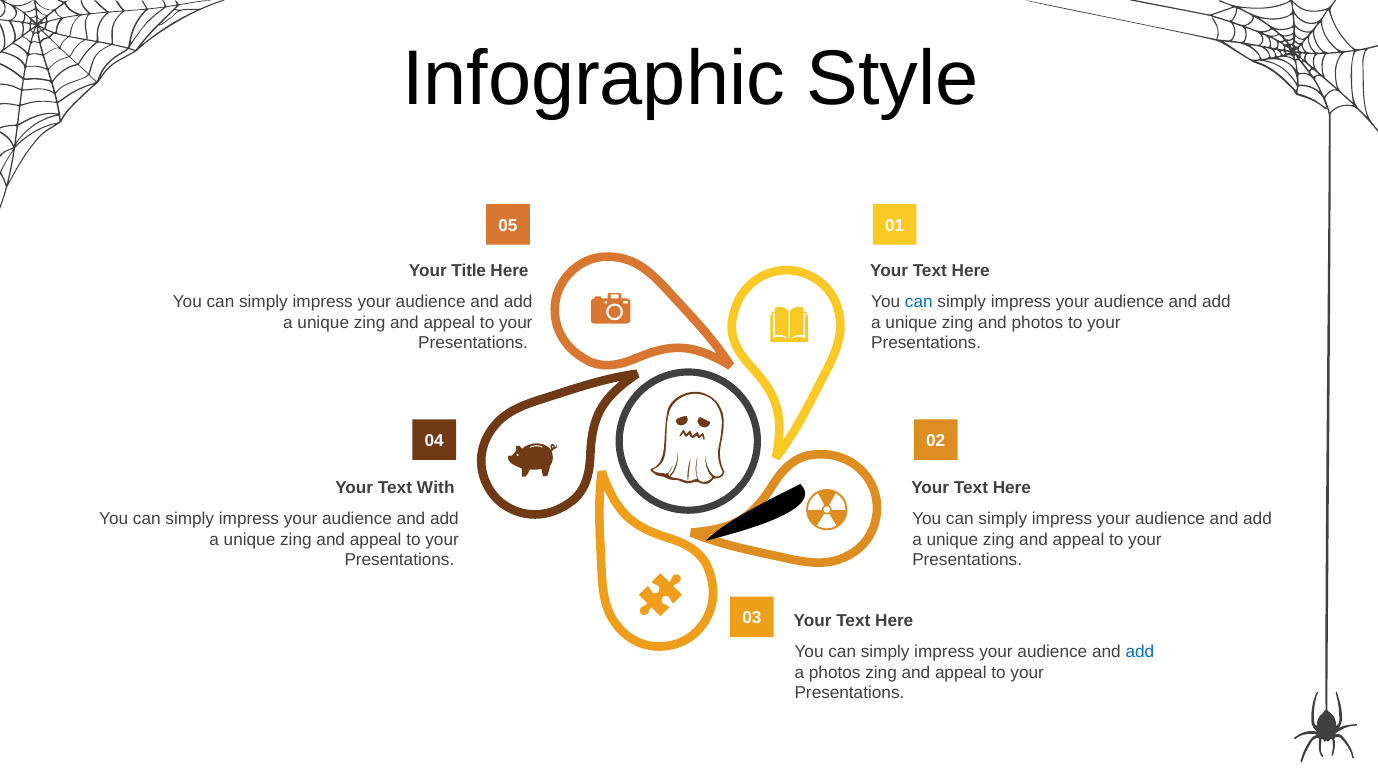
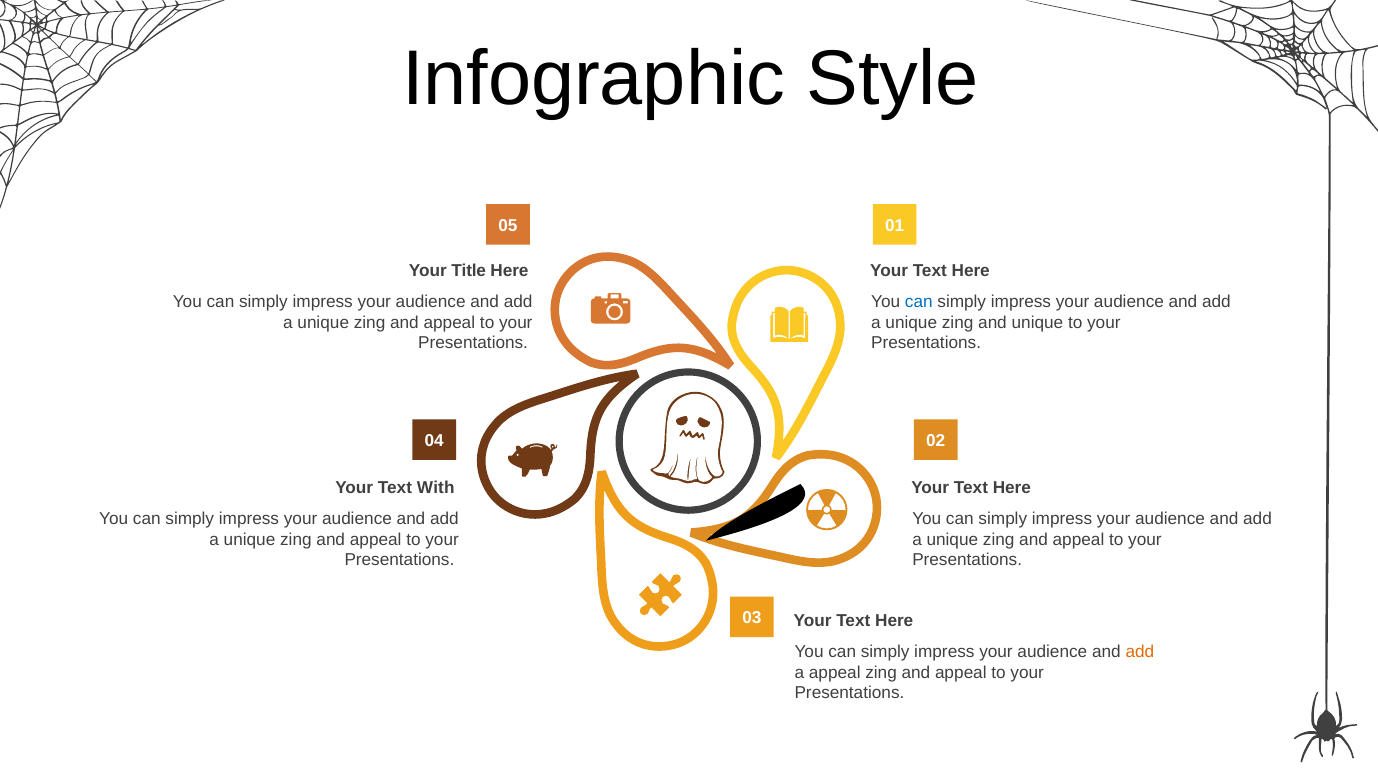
and photos: photos -> unique
add at (1140, 652) colour: blue -> orange
a photos: photos -> appeal
